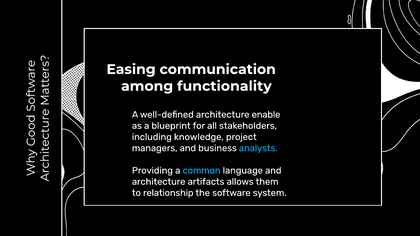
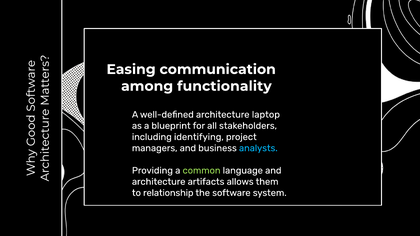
enable: enable -> laptop
knowledge: knowledge -> identifying
common colour: light blue -> light green
